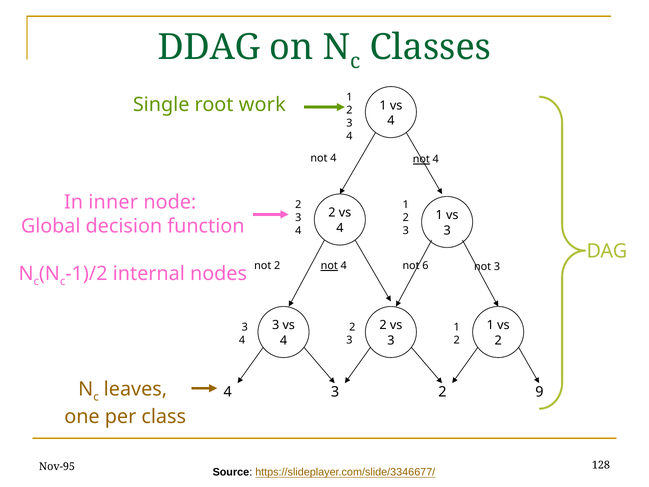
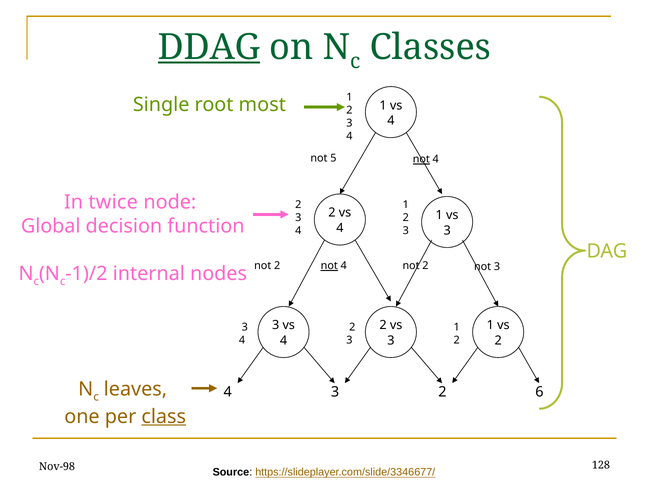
DDAG underline: none -> present
work: work -> most
4 at (333, 158): 4 -> 5
inner: inner -> twice
6 at (425, 266): 6 -> 2
9: 9 -> 6
class underline: none -> present
Nov-95: Nov-95 -> Nov-98
